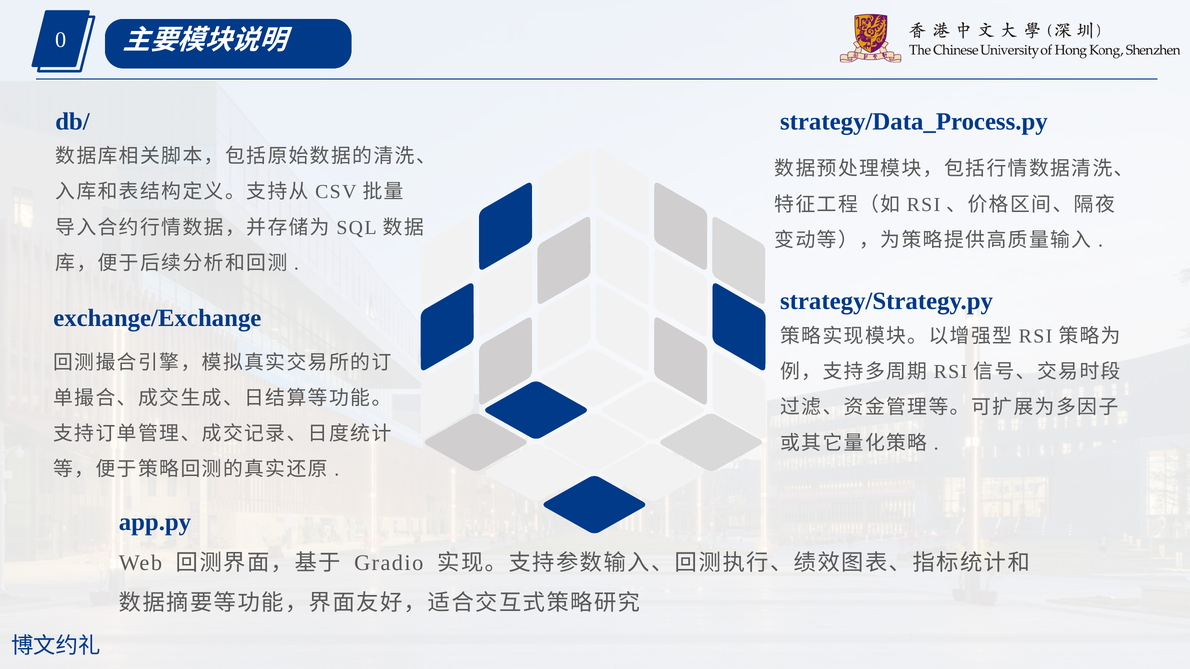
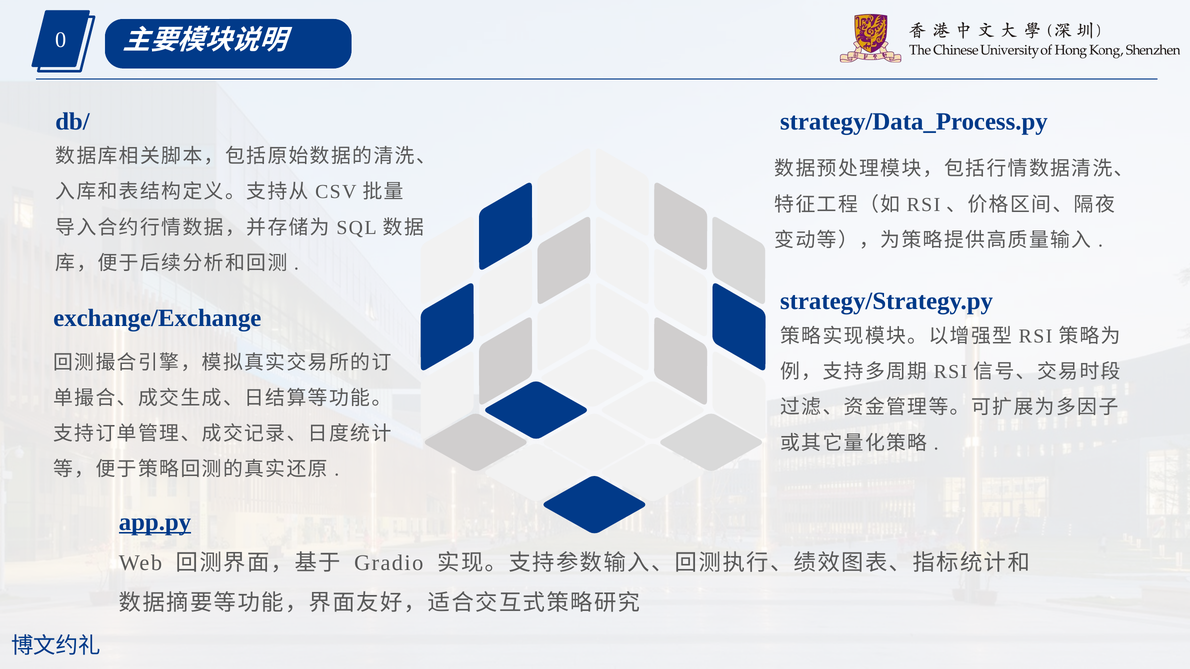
app.py underline: none -> present
